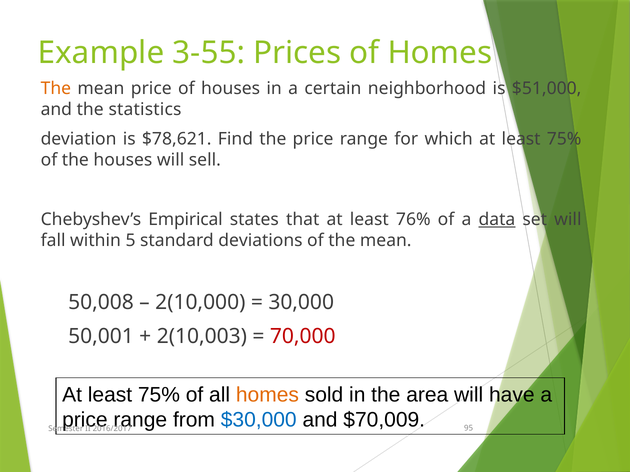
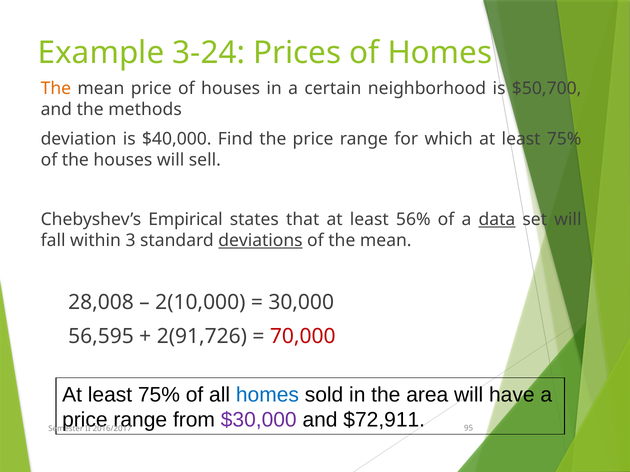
3-55: 3-55 -> 3-24
$51,000: $51,000 -> $50,700
statistics: statistics -> methods
$78,621: $78,621 -> $40,000
76%: 76% -> 56%
5: 5 -> 3
deviations underline: none -> present
50,008: 50,008 -> 28,008
50,001: 50,001 -> 56,595
2(10,003: 2(10,003 -> 2(91,726
homes at (267, 395) colour: orange -> blue
$30,000 colour: blue -> purple
$70,009: $70,009 -> $72,911
